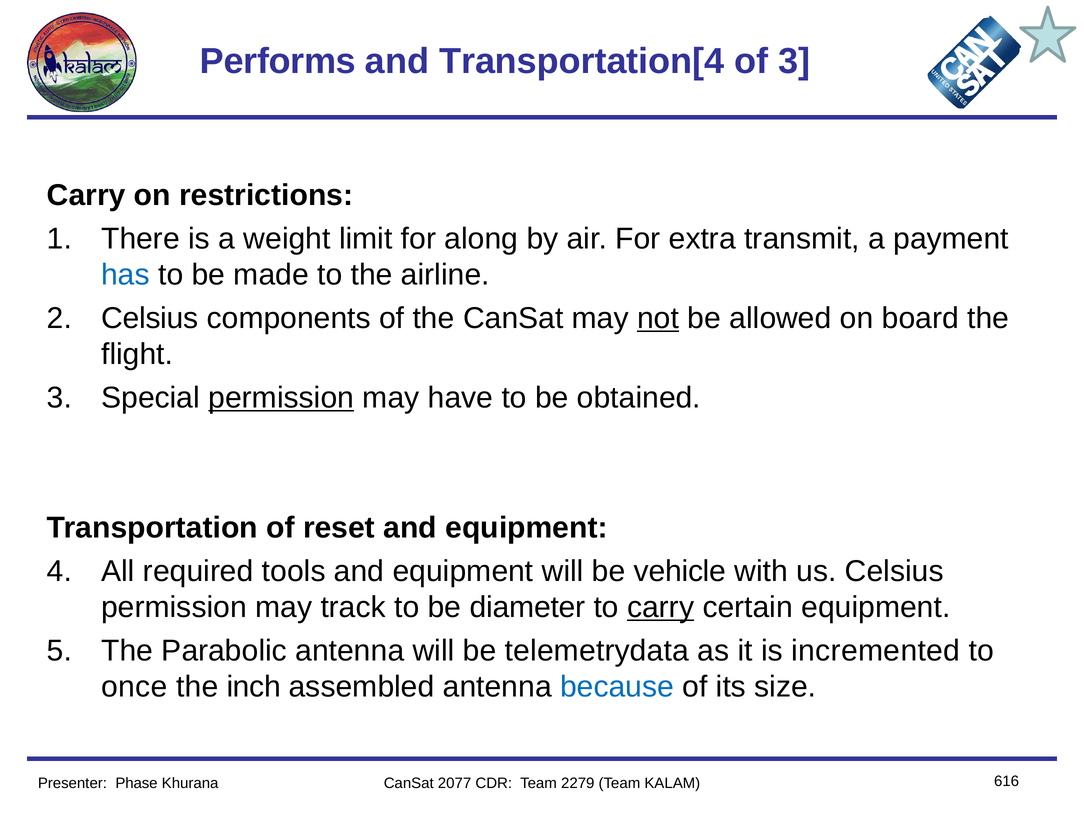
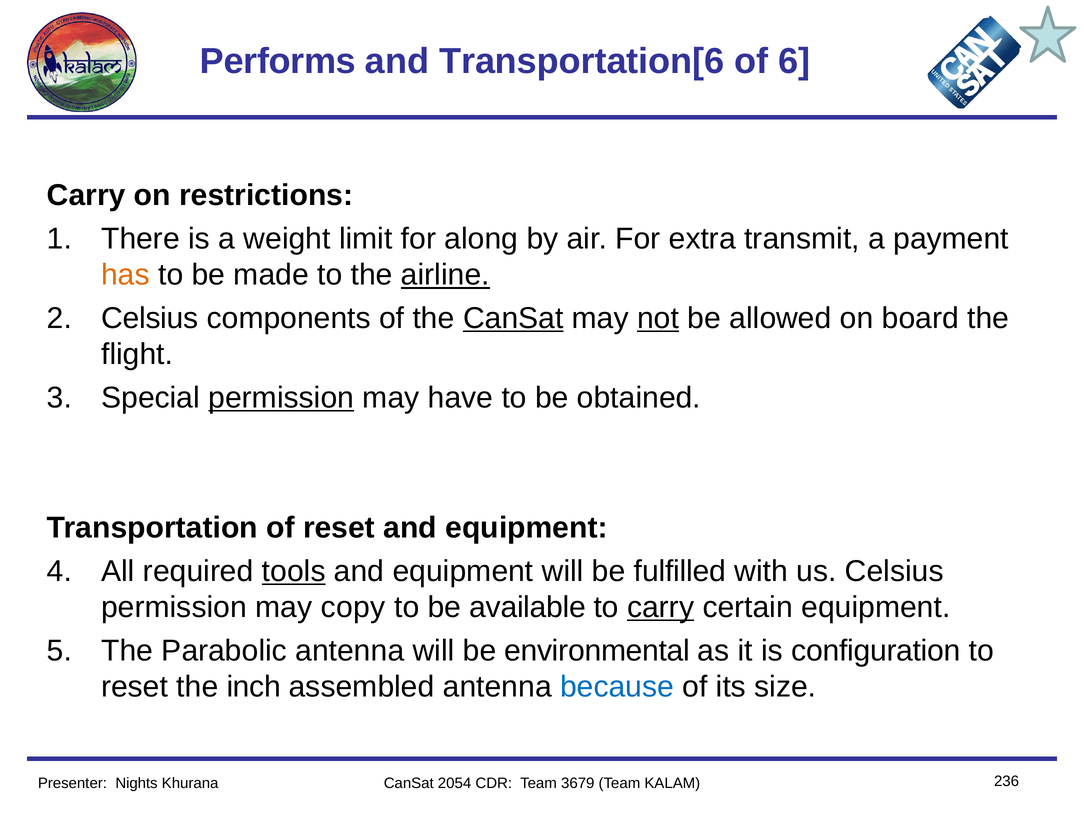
Transportation[4: Transportation[4 -> Transportation[6
of 3: 3 -> 6
has colour: blue -> orange
airline underline: none -> present
CanSat at (513, 318) underline: none -> present
tools underline: none -> present
vehicle: vehicle -> fulfilled
track: track -> copy
diameter: diameter -> available
telemetrydata: telemetrydata -> environmental
incremented: incremented -> configuration
once at (134, 687): once -> reset
Phase: Phase -> Nights
2077: 2077 -> 2054
2279: 2279 -> 3679
616: 616 -> 236
